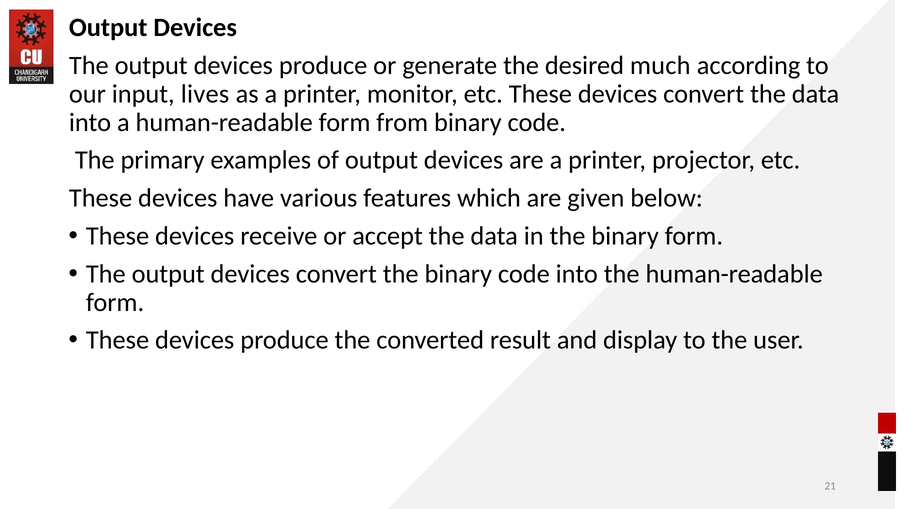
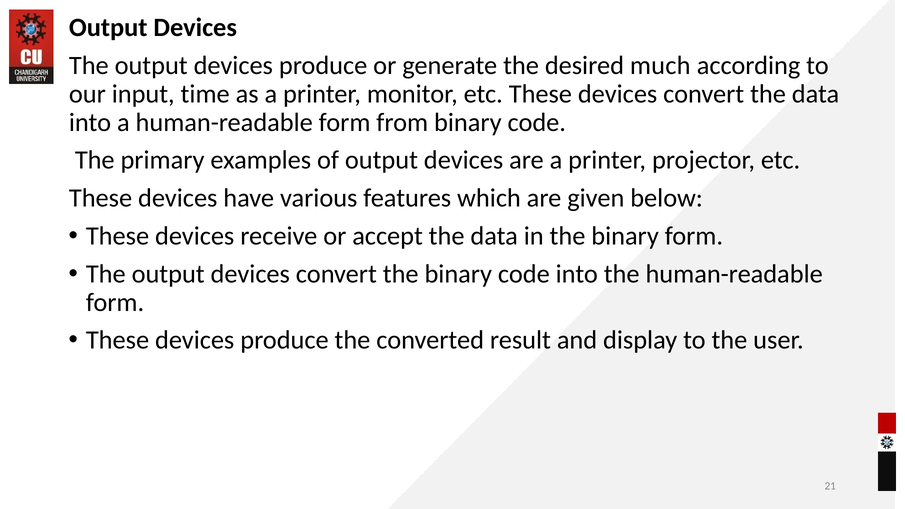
lives: lives -> time
